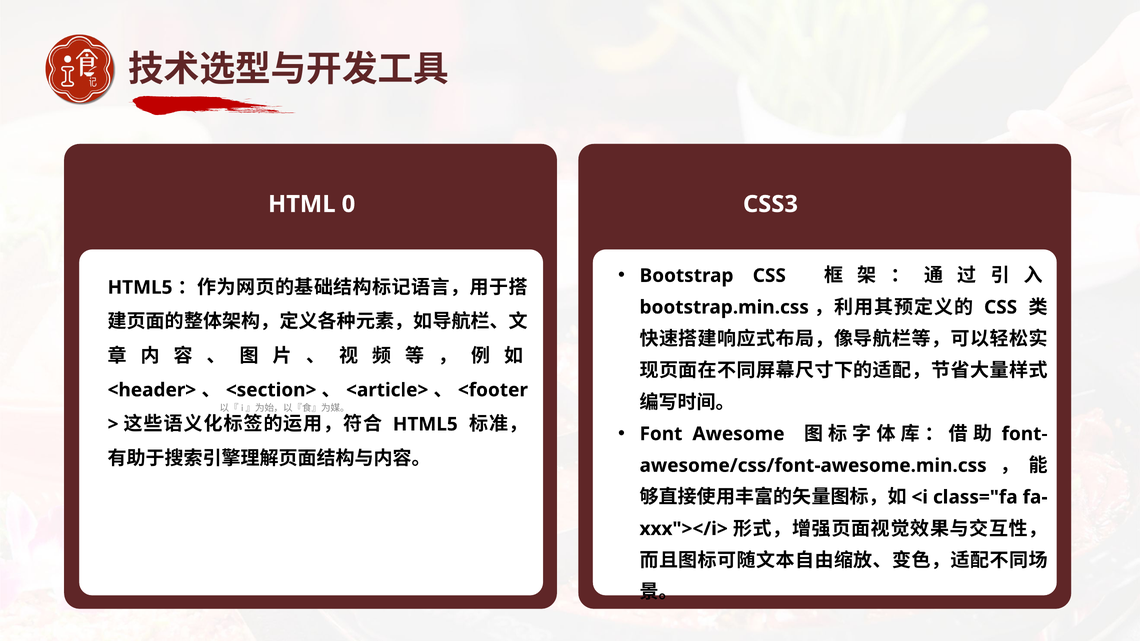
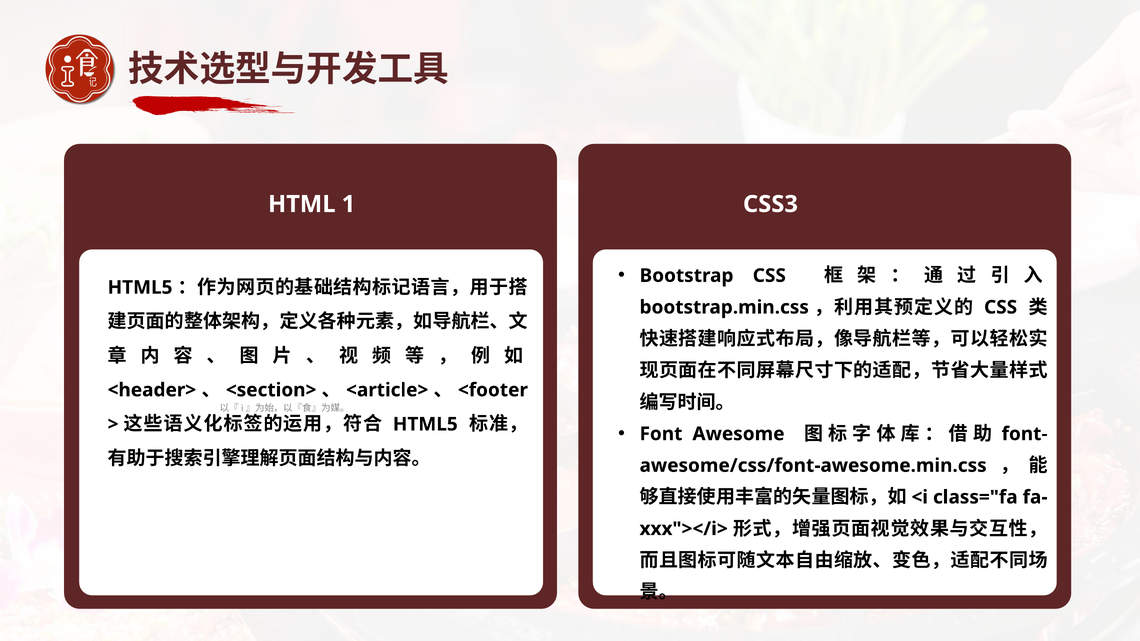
0: 0 -> 1
